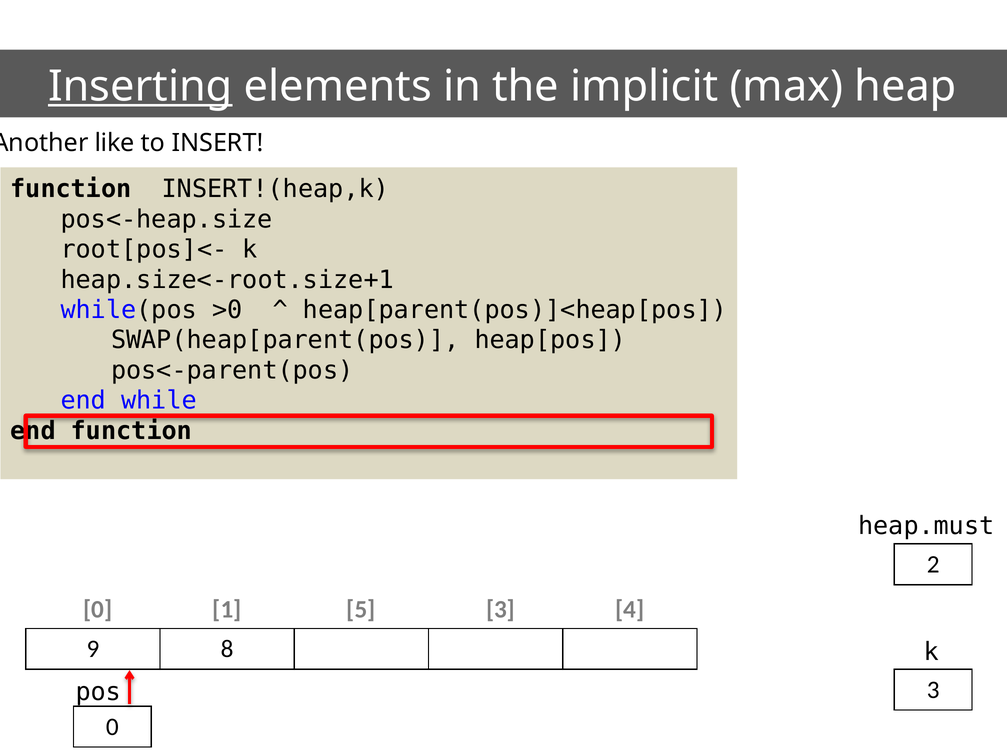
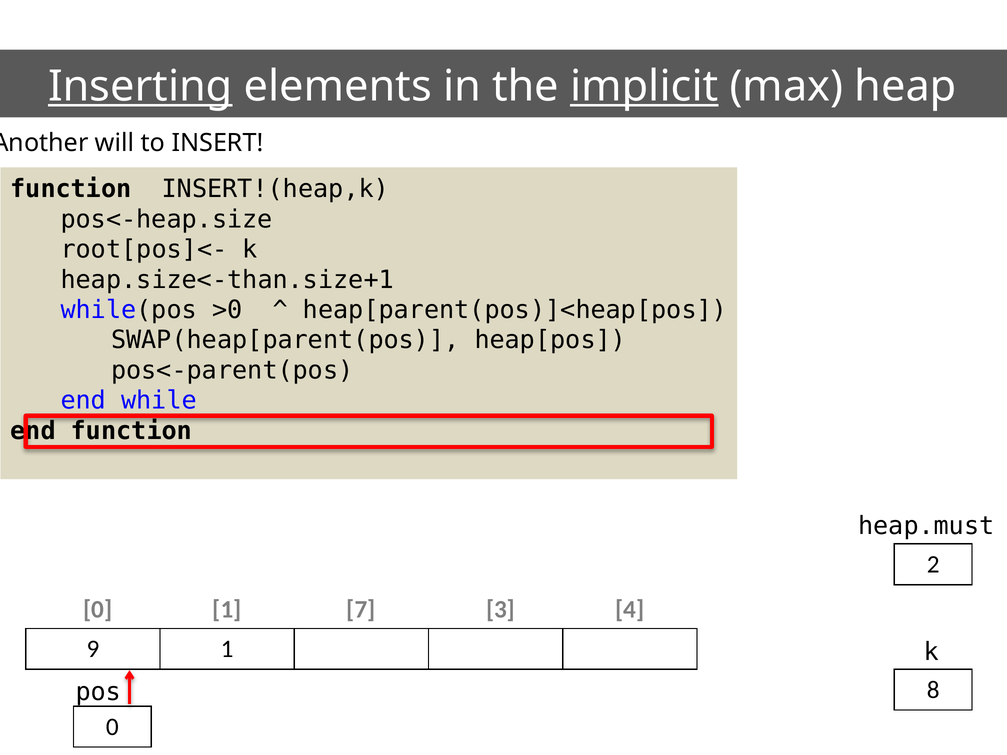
implicit underline: none -> present
like: like -> will
heap.size<-root.size+1: heap.size<-root.size+1 -> heap.size<-than.size+1
5: 5 -> 7
9 8: 8 -> 1
pos 3: 3 -> 8
